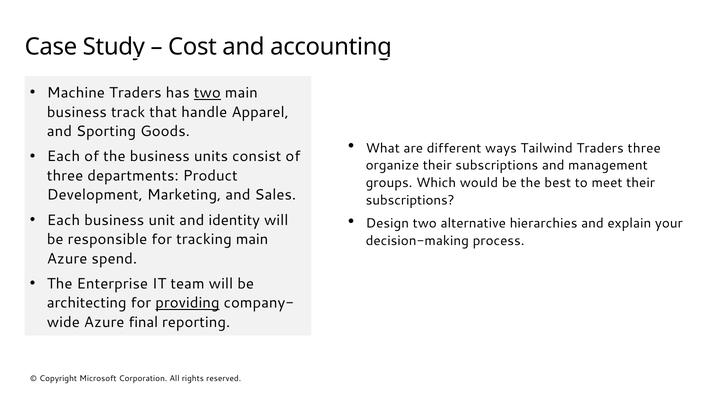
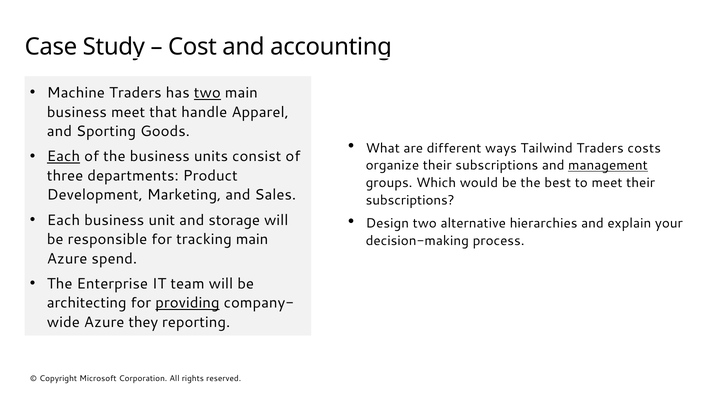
business track: track -> meet
Traders three: three -> costs
Each at (63, 157) underline: none -> present
management underline: none -> present
identity: identity -> storage
final: final -> they
